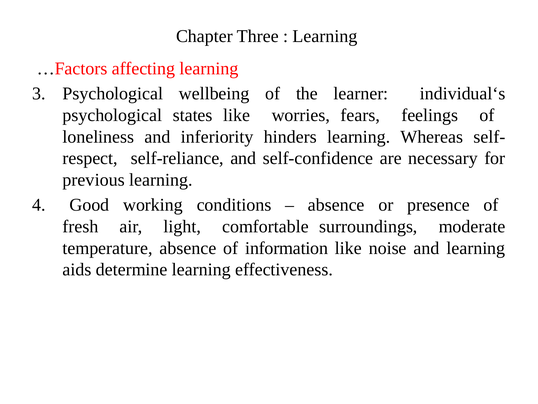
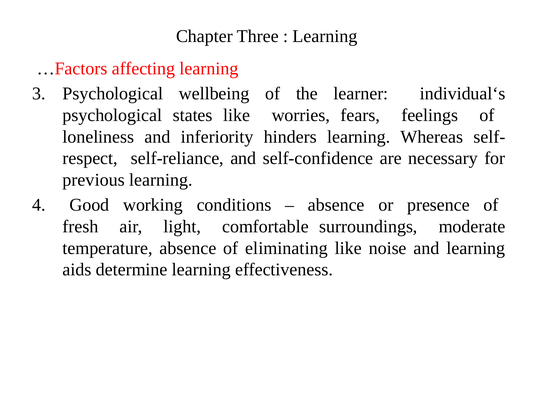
information: information -> eliminating
